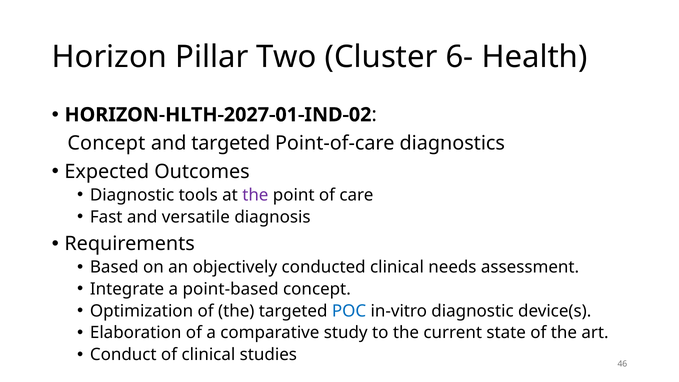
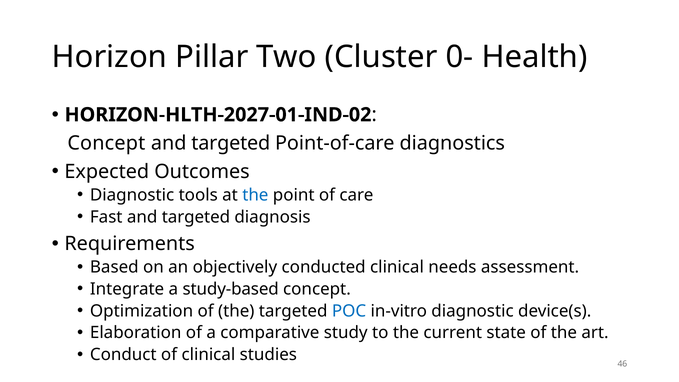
6-: 6- -> 0-
the at (255, 195) colour: purple -> blue
Fast and versatile: versatile -> targeted
point-based: point-based -> study-based
